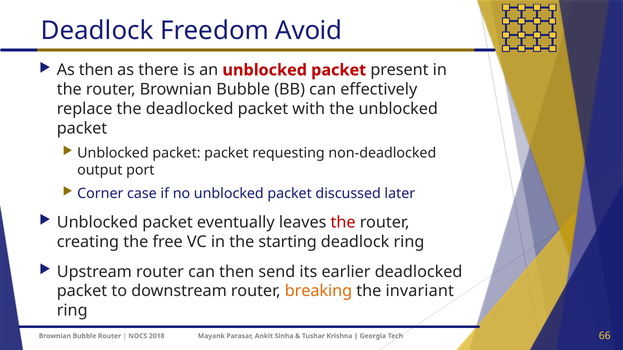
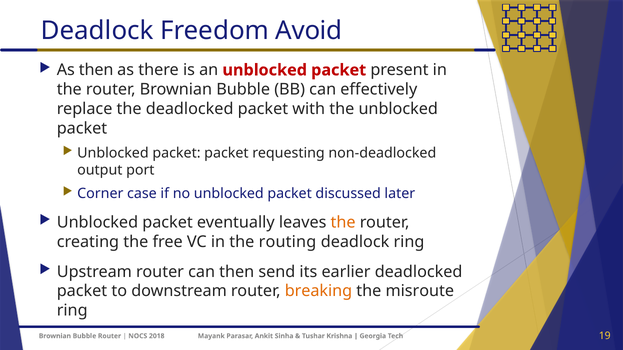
the at (343, 223) colour: red -> orange
starting: starting -> routing
invariant: invariant -> misroute
66: 66 -> 19
